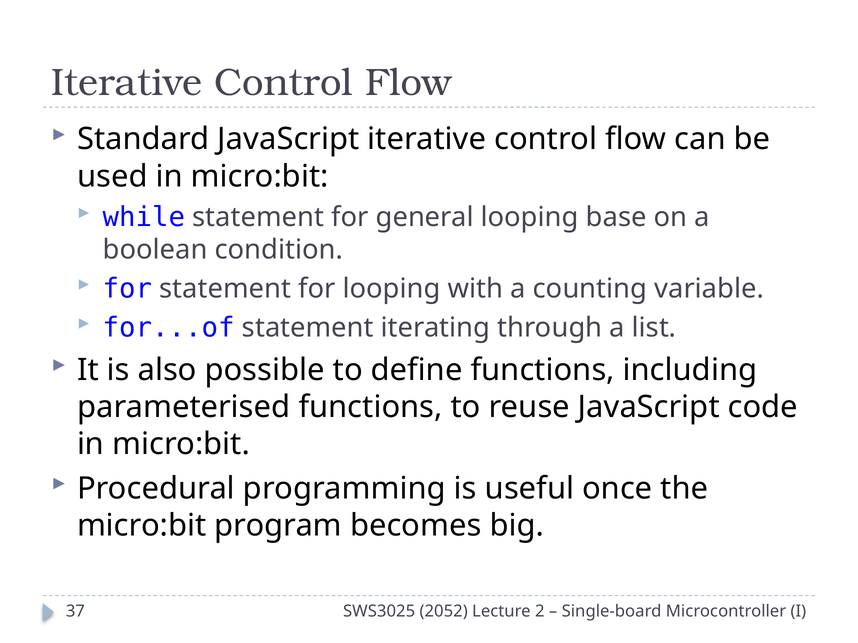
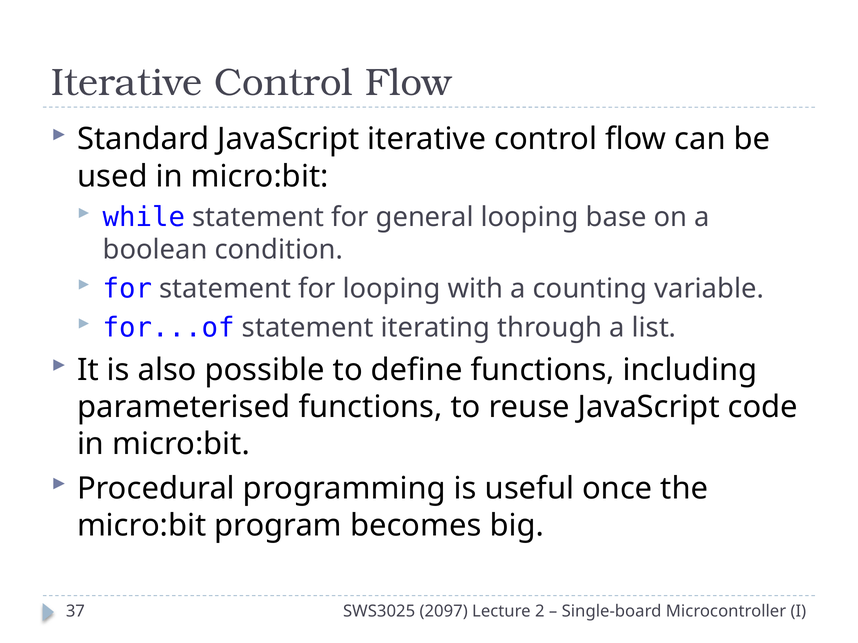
2052: 2052 -> 2097
